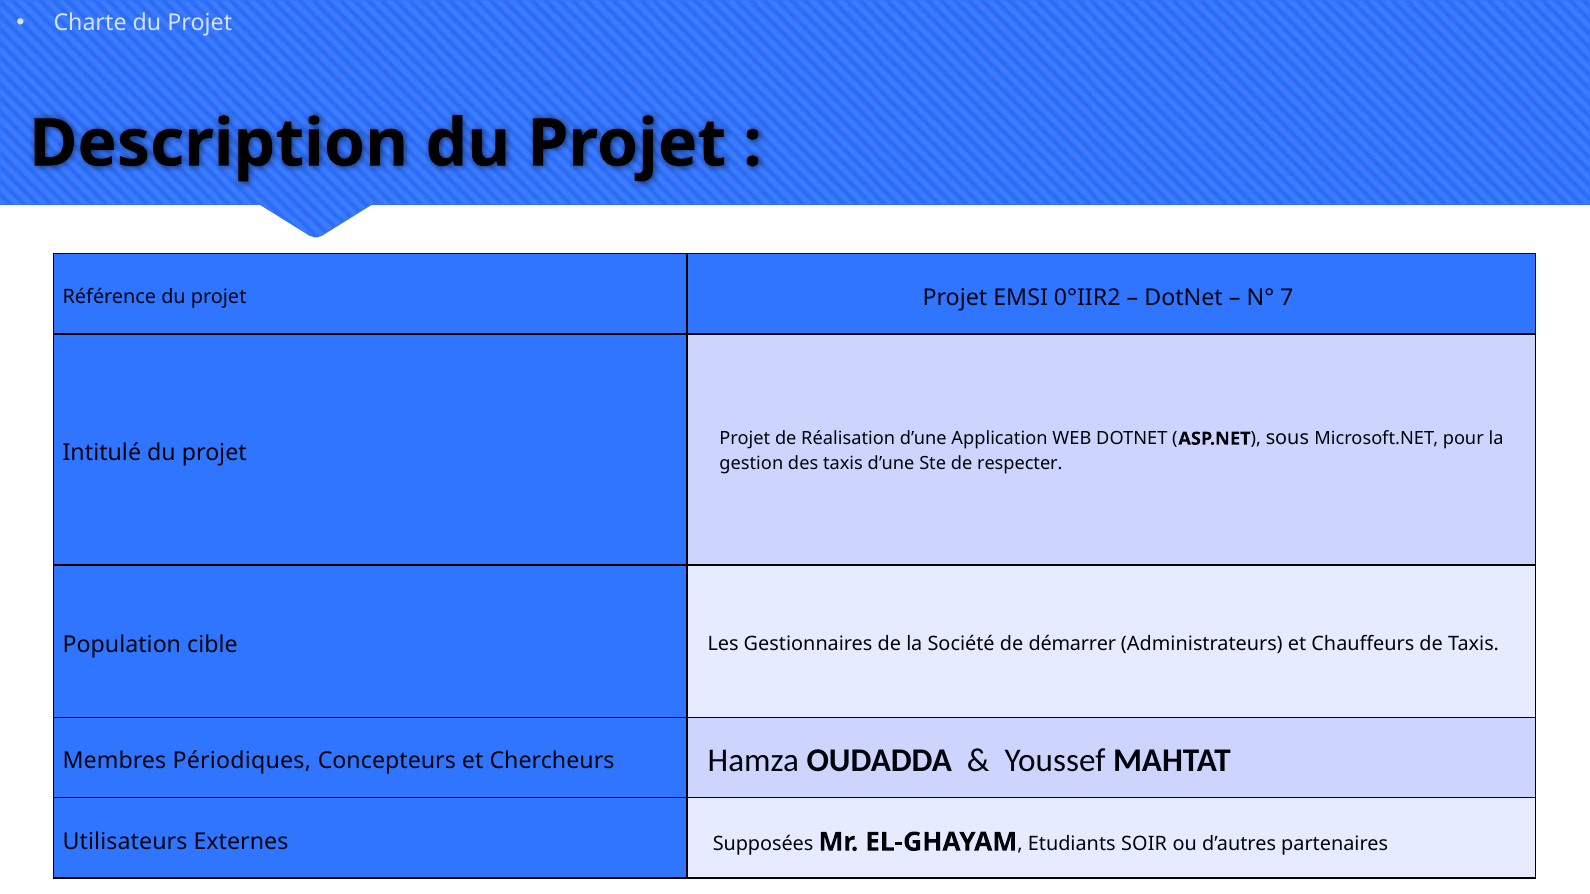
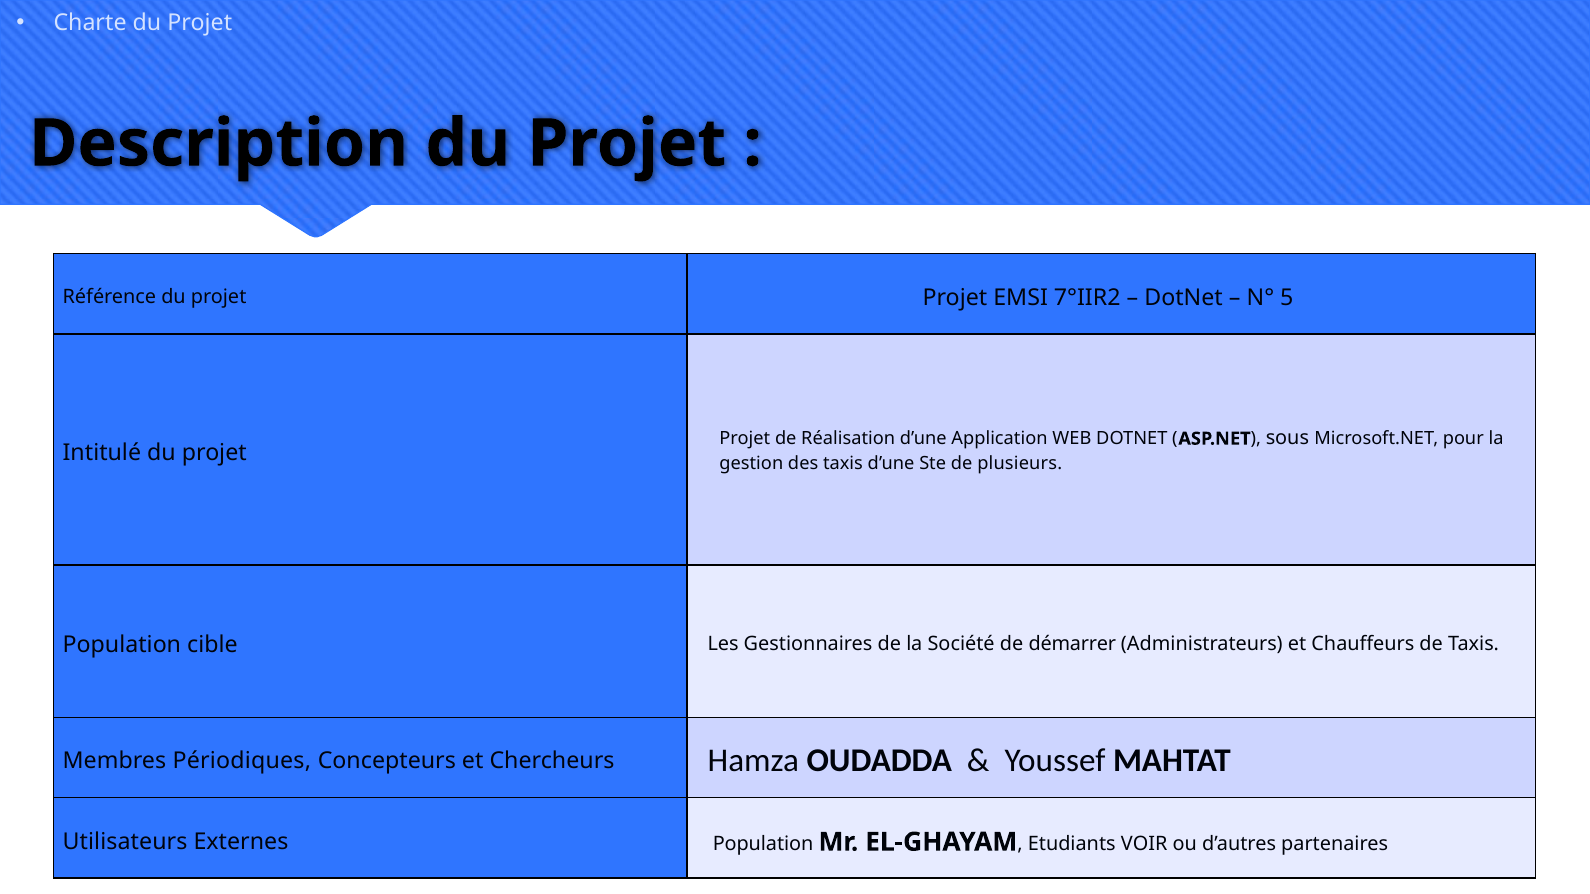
0°IIR2: 0°IIR2 -> 7°IIR2
7: 7 -> 5
respecter: respecter -> plusieurs
Externes Supposées: Supposées -> Population
SOIR: SOIR -> VOIR
